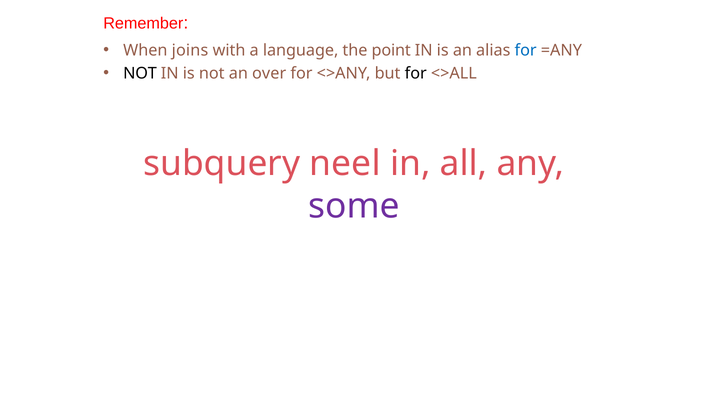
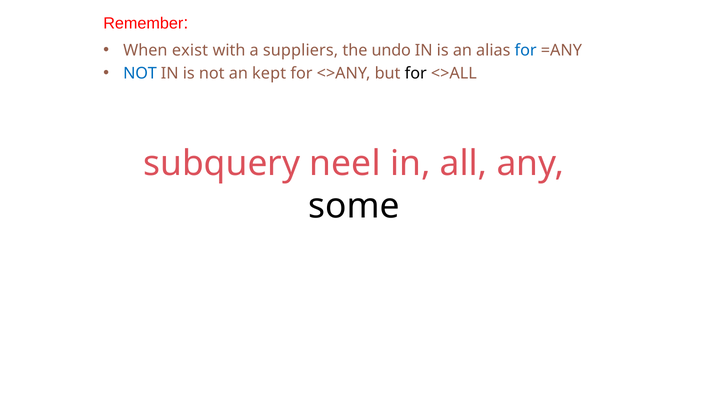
joins: joins -> exist
language: language -> suppliers
point: point -> undo
NOT at (140, 73) colour: black -> blue
over: over -> kept
some colour: purple -> black
